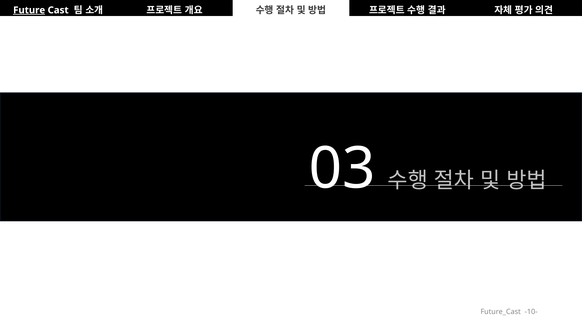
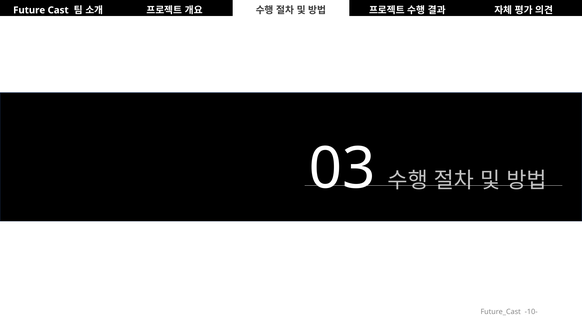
Future underline: present -> none
